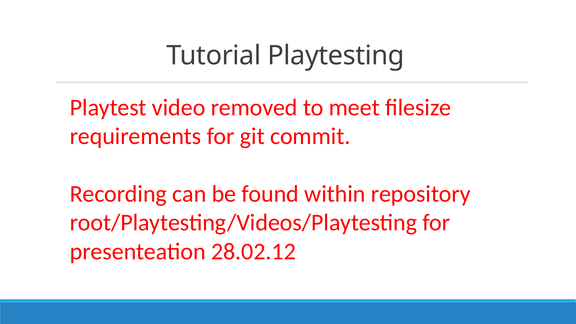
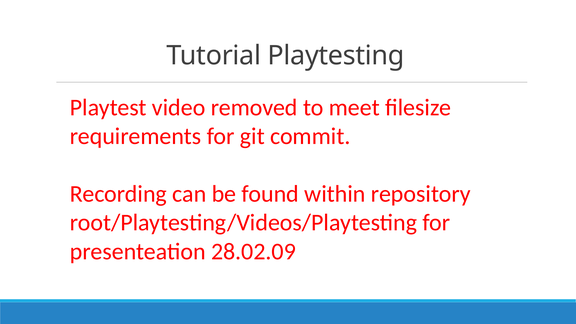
28.02.12: 28.02.12 -> 28.02.09
